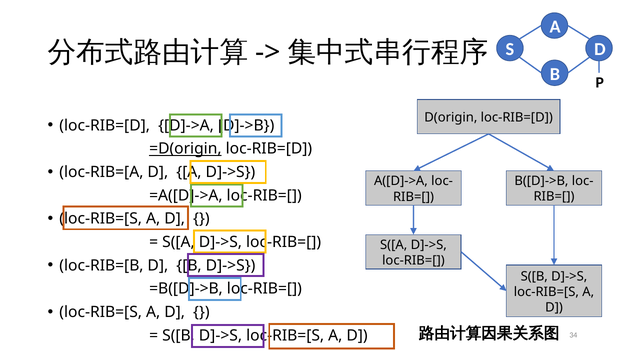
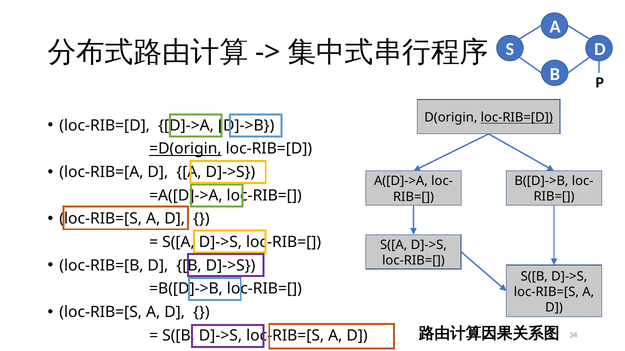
loc-RIB=[D at (517, 118) underline: none -> present
